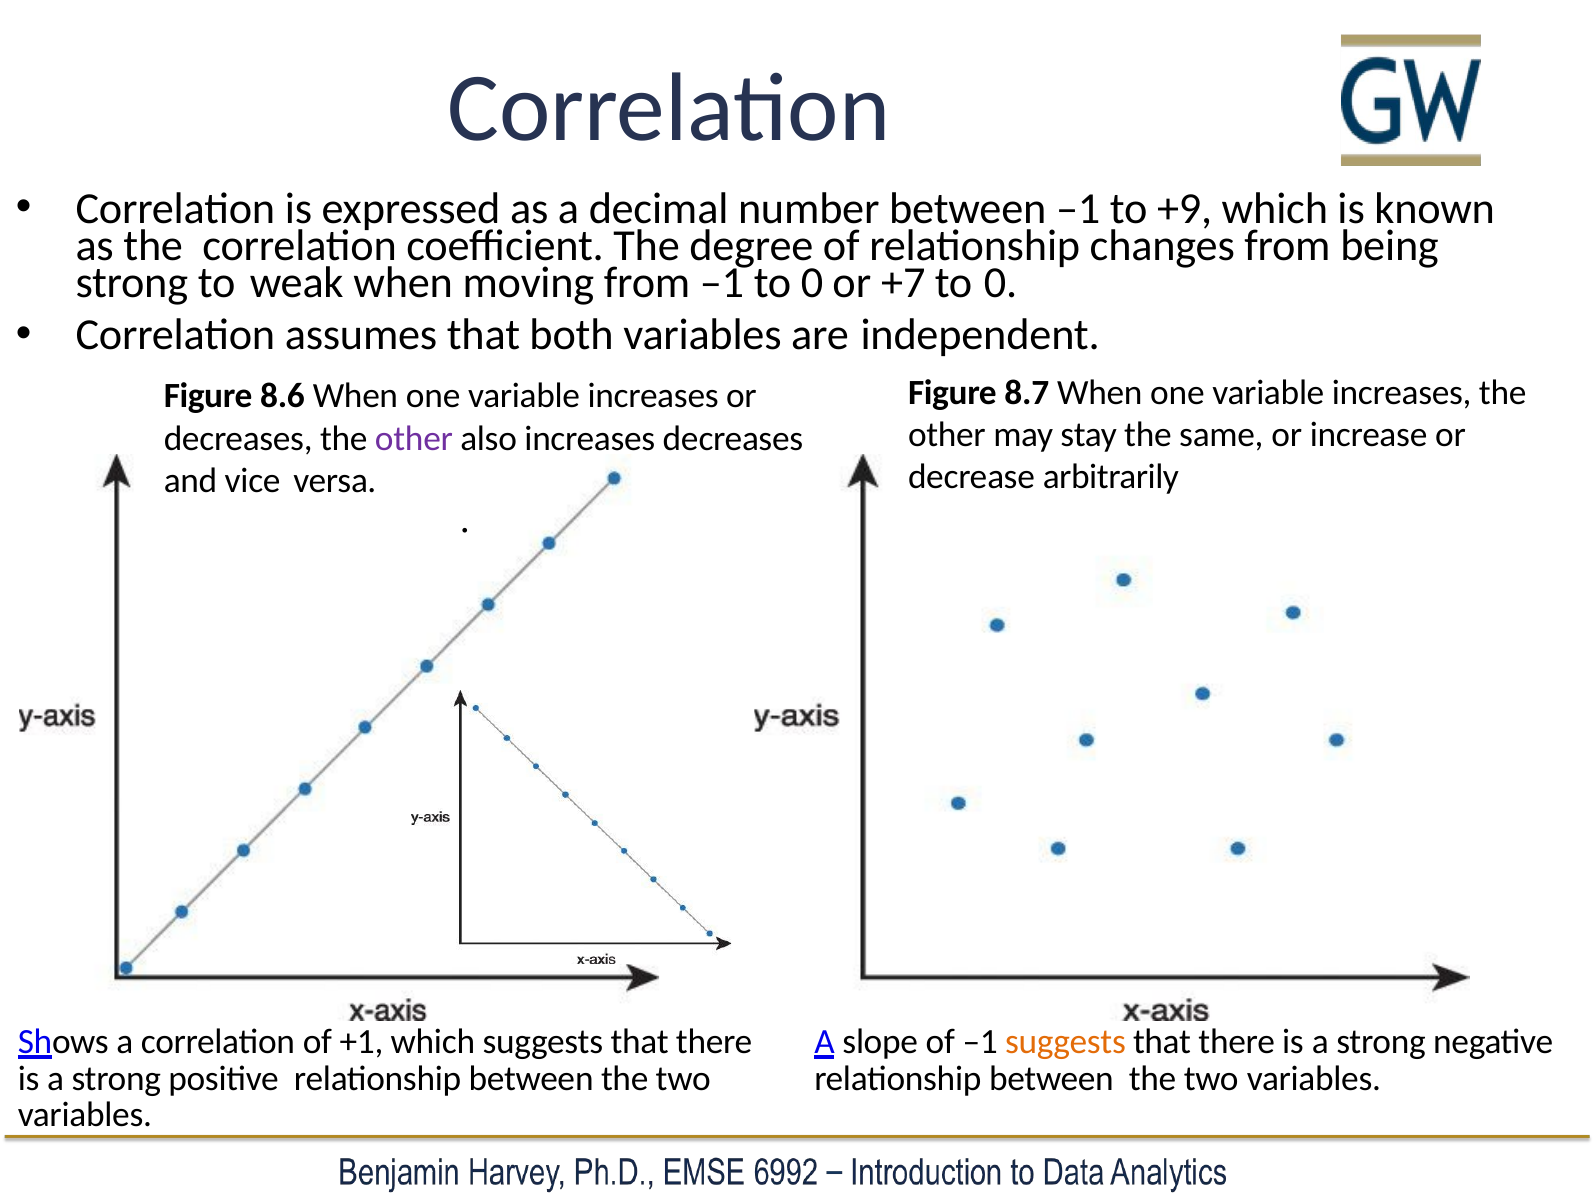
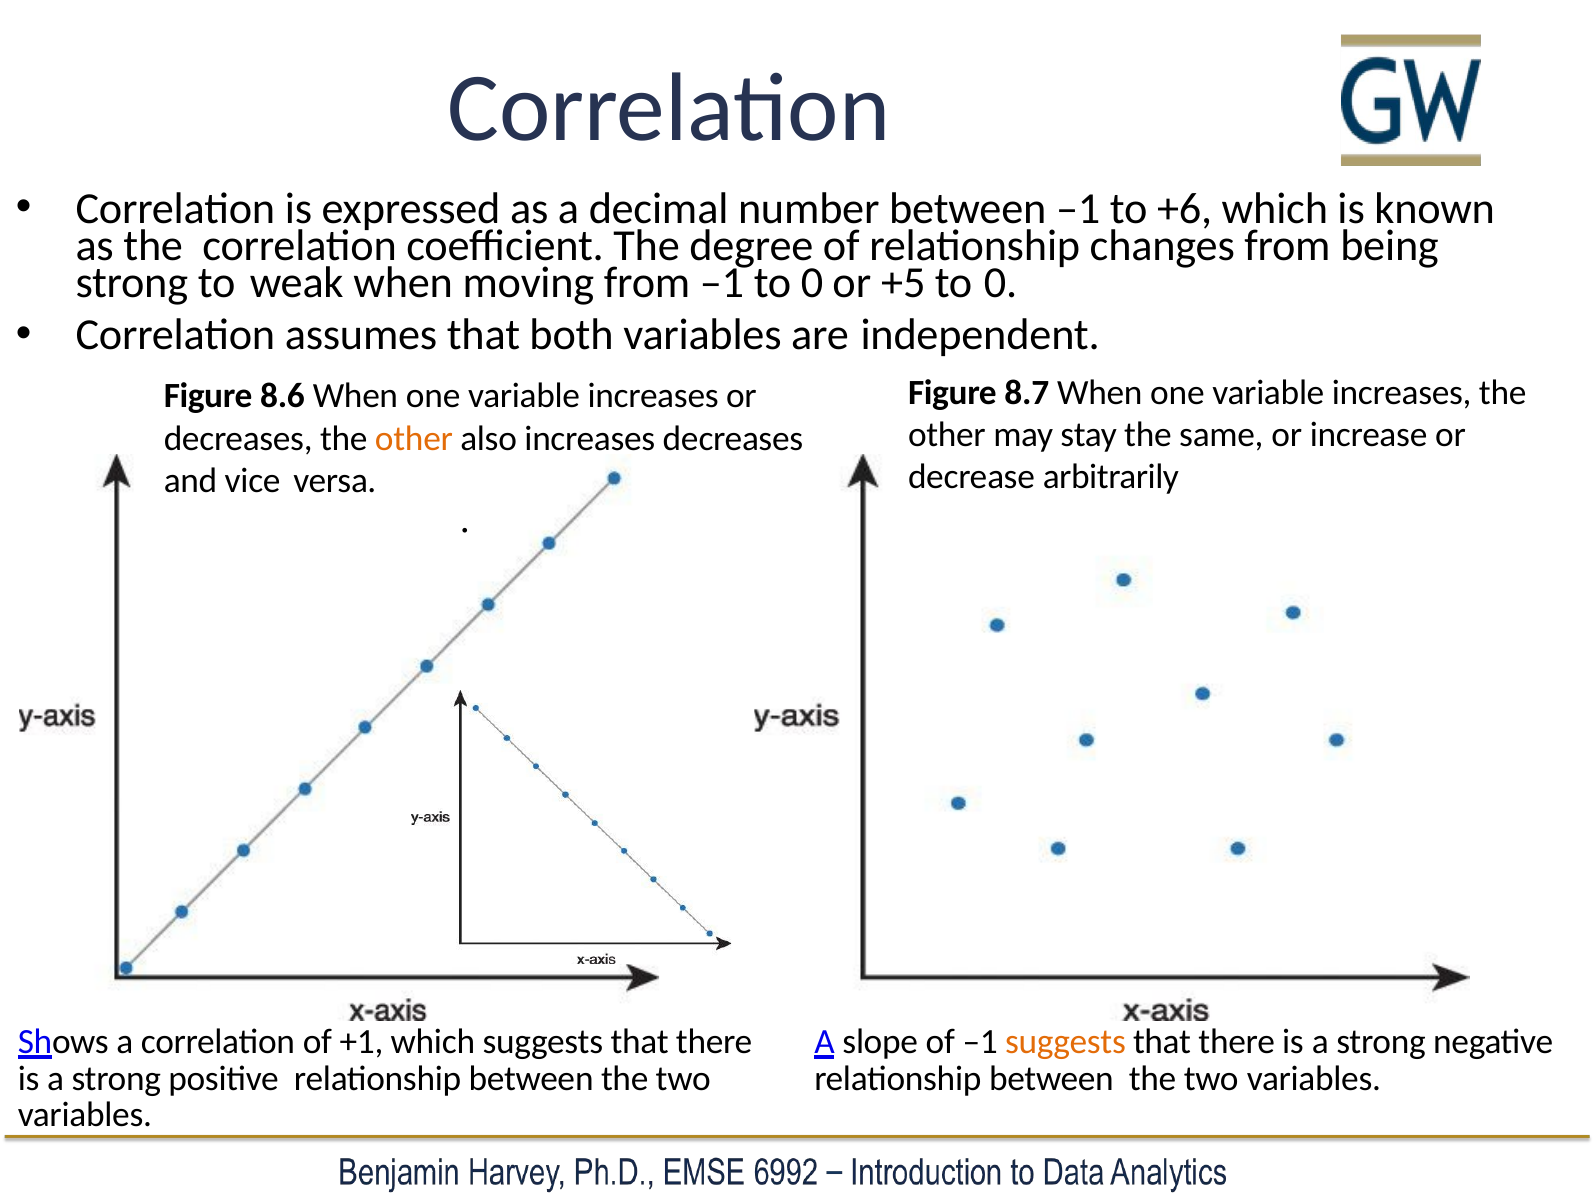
+9: +9 -> +6
+7: +7 -> +5
other at (414, 438) colour: purple -> orange
